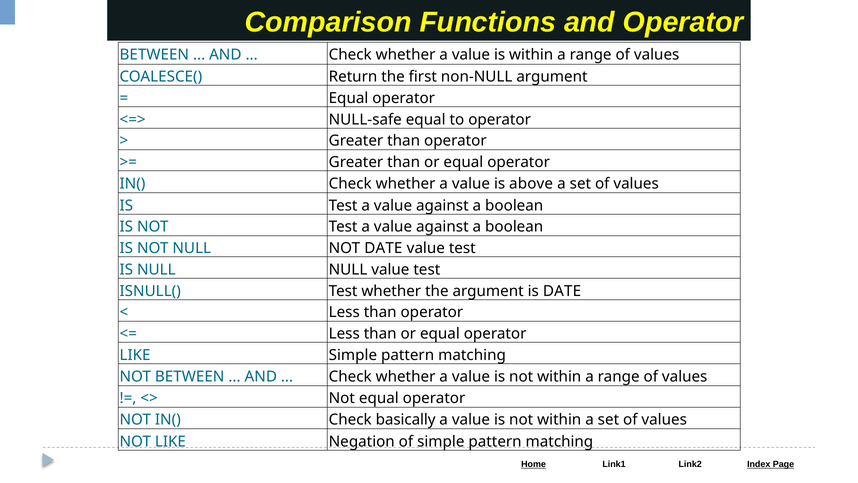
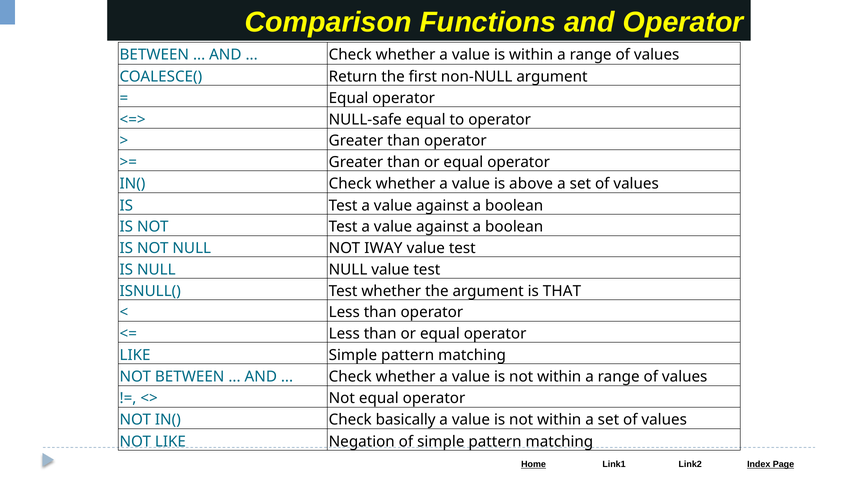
NOT DATE: DATE -> IWAY
is DATE: DATE -> THAT
